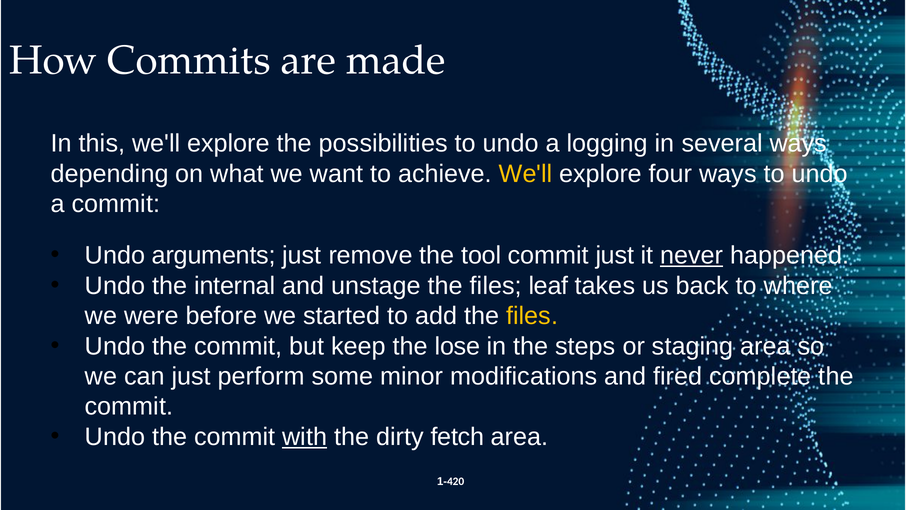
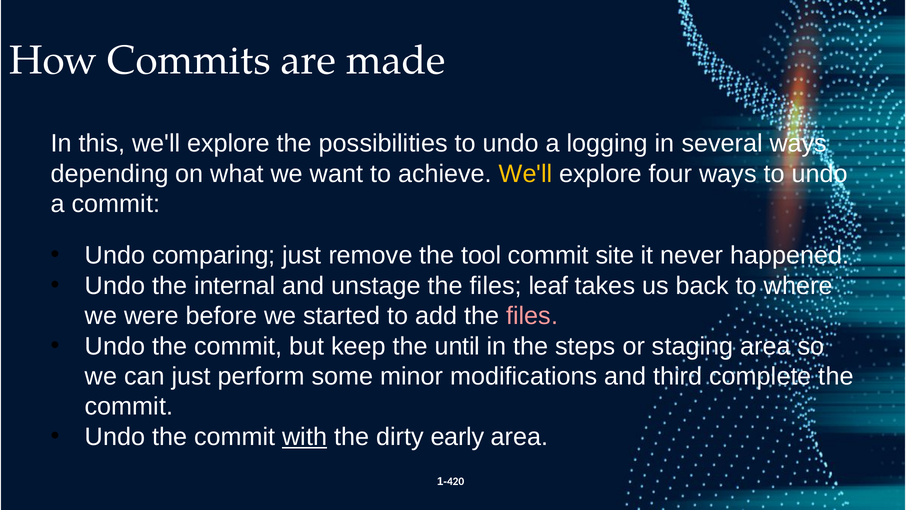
arguments: arguments -> comparing
commit just: just -> site
never underline: present -> none
files at (532, 316) colour: yellow -> pink
lose: lose -> until
fired: fired -> third
fetch: fetch -> early
